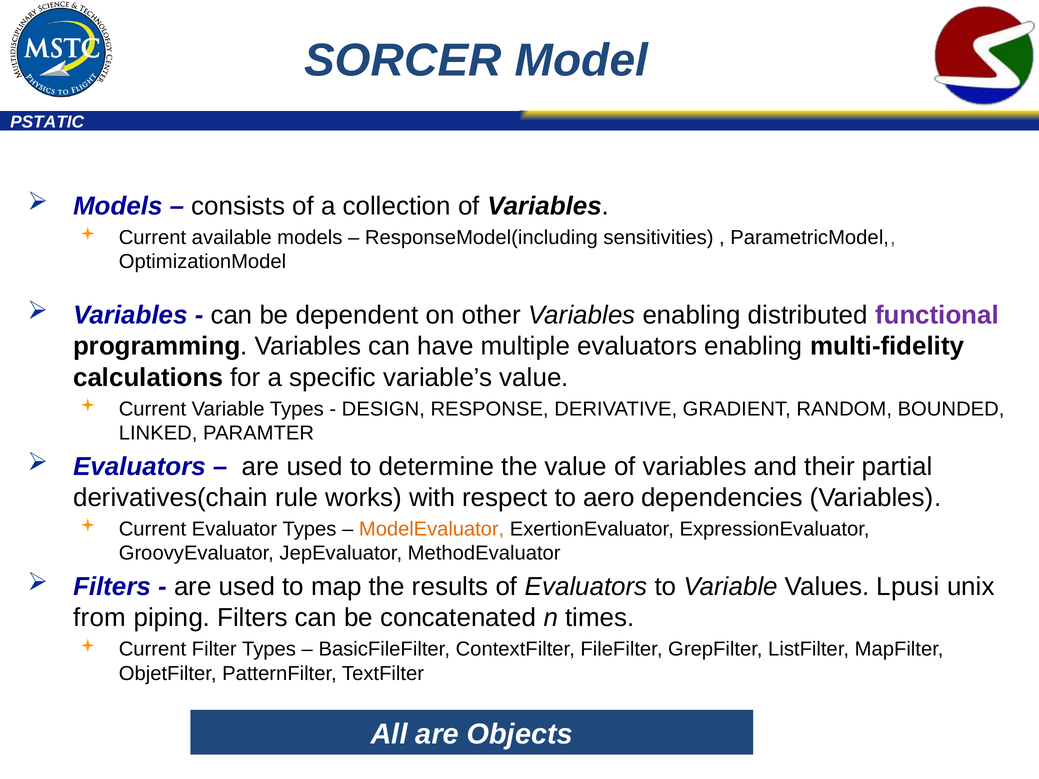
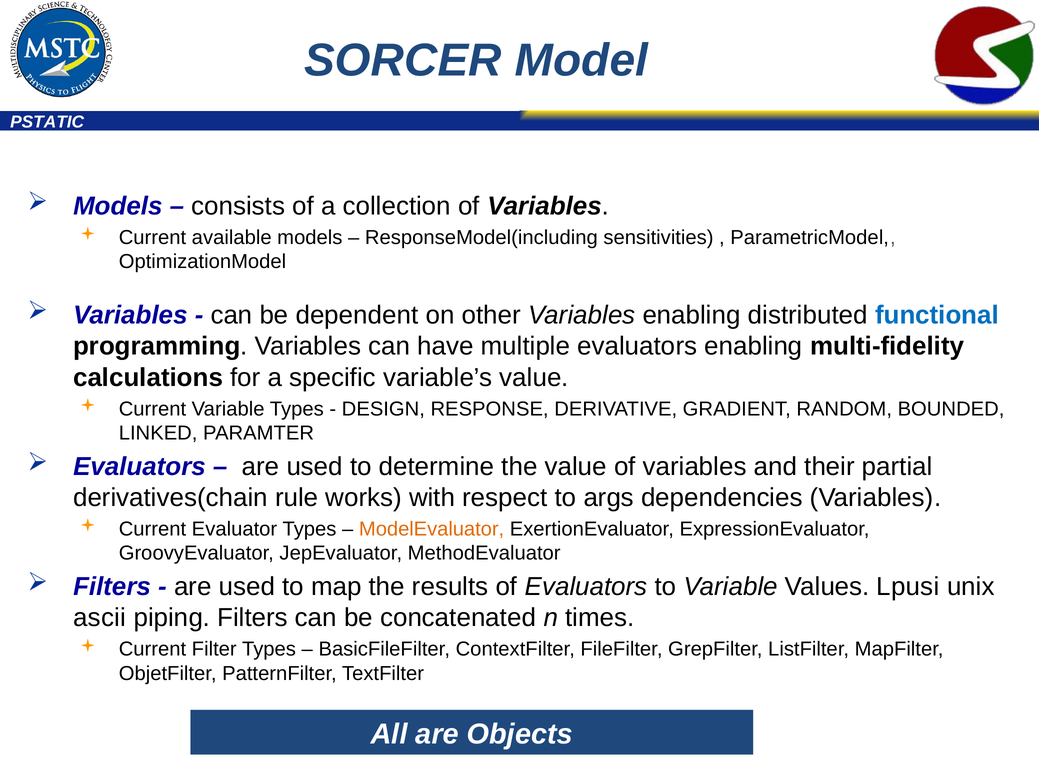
functional colour: purple -> blue
aero: aero -> args
from: from -> ascii
